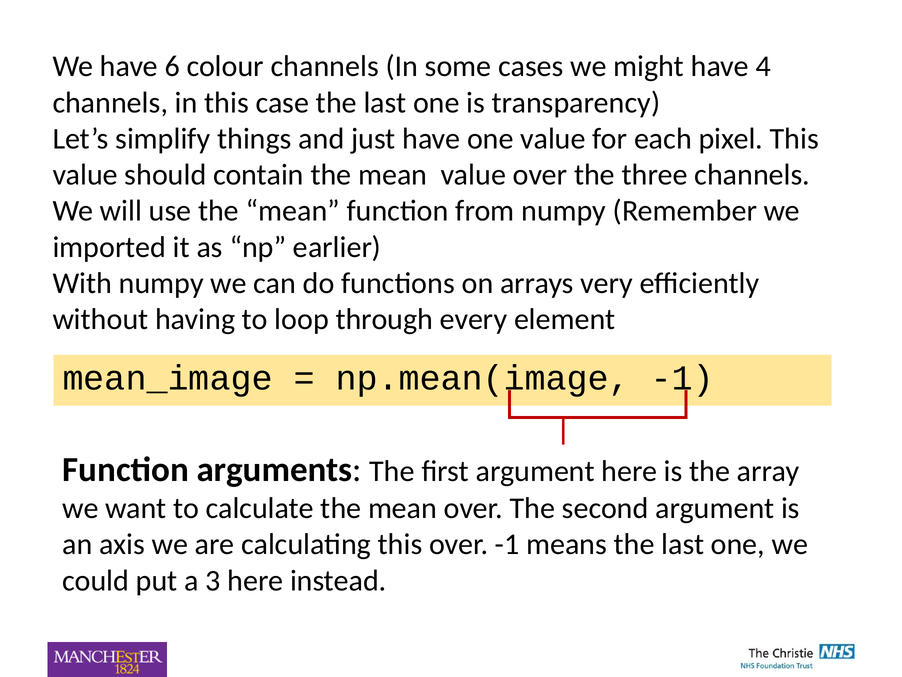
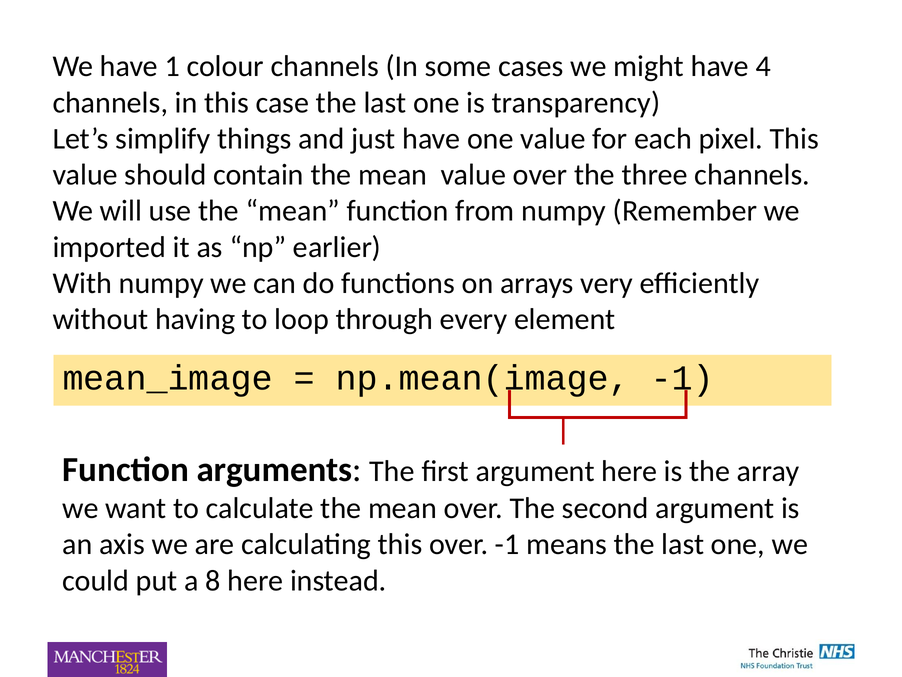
6: 6 -> 1
3: 3 -> 8
